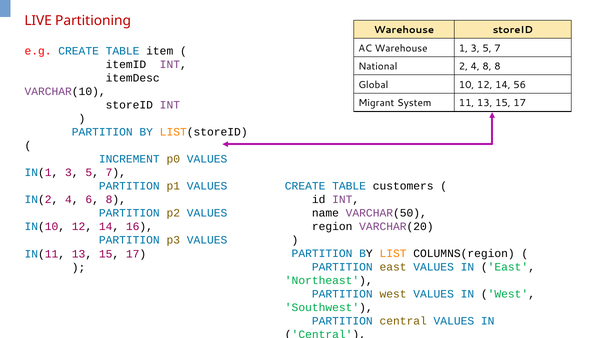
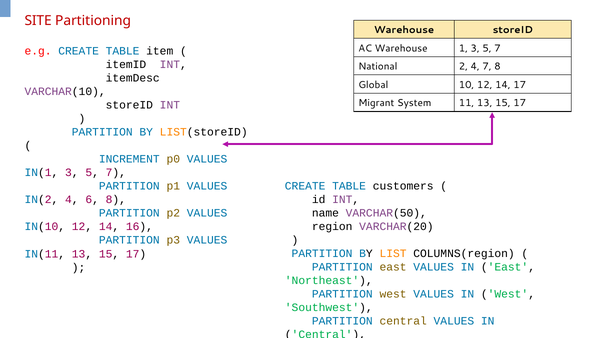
LIVE: LIVE -> SITE
4 8: 8 -> 7
14 56: 56 -> 17
